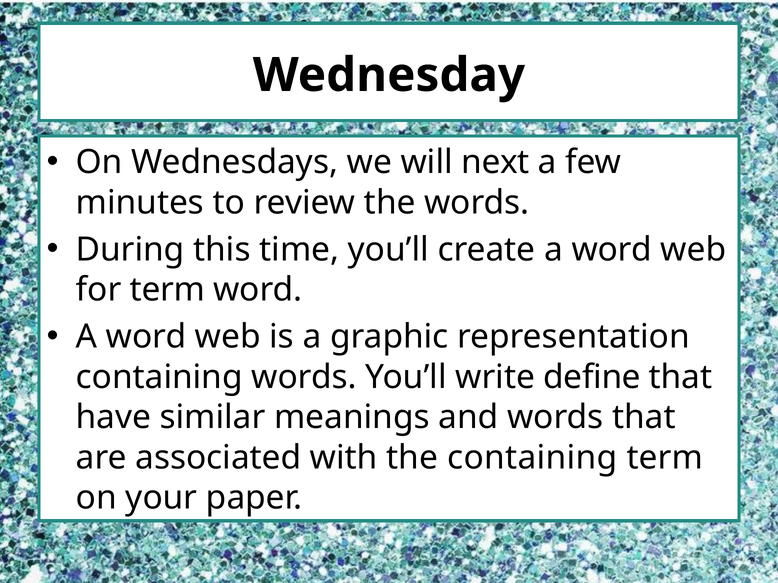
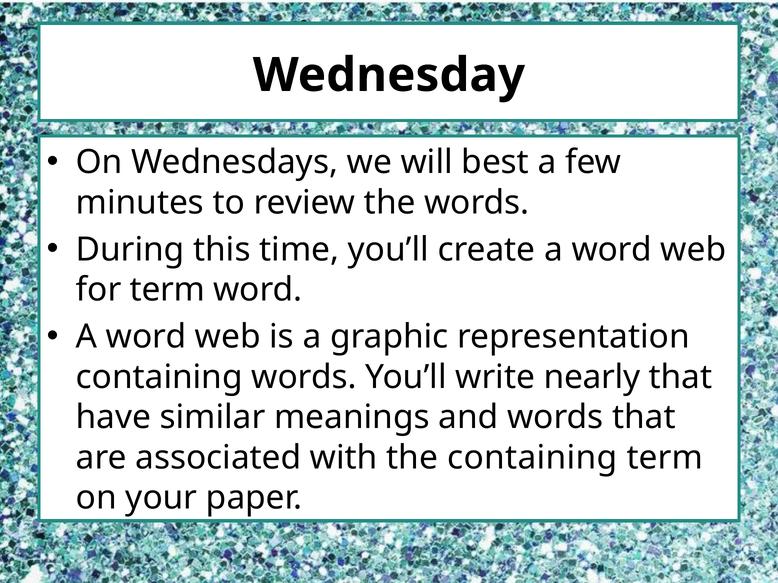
next: next -> best
define: define -> nearly
